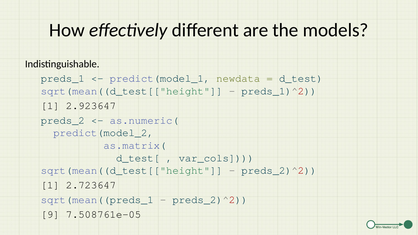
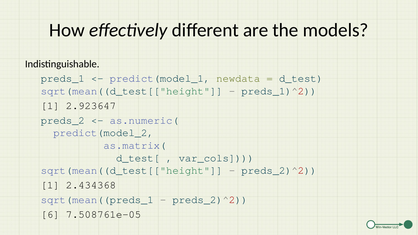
2.723647: 2.723647 -> 2.434368
9: 9 -> 6
